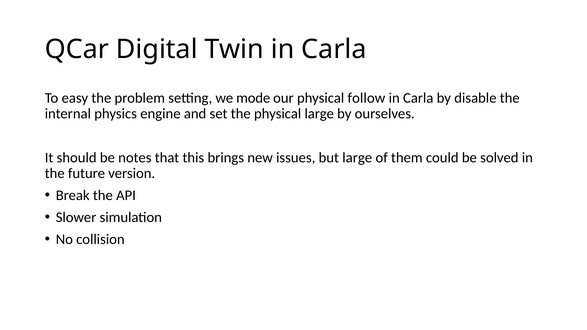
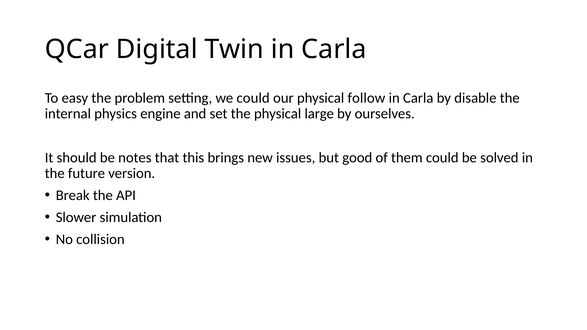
we mode: mode -> could
but large: large -> good
